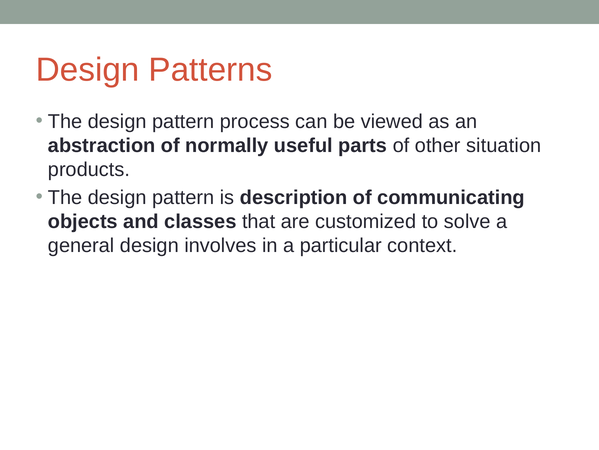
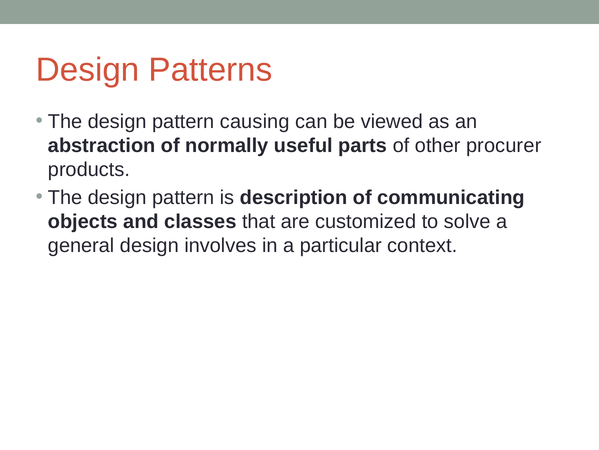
process: process -> causing
situation: situation -> procurer
